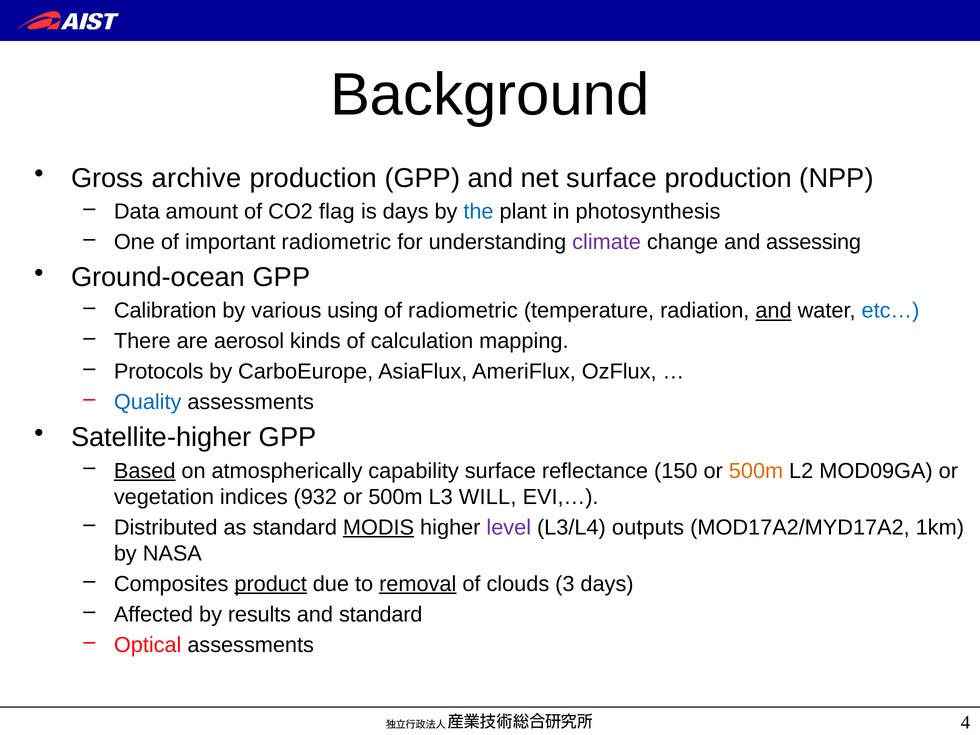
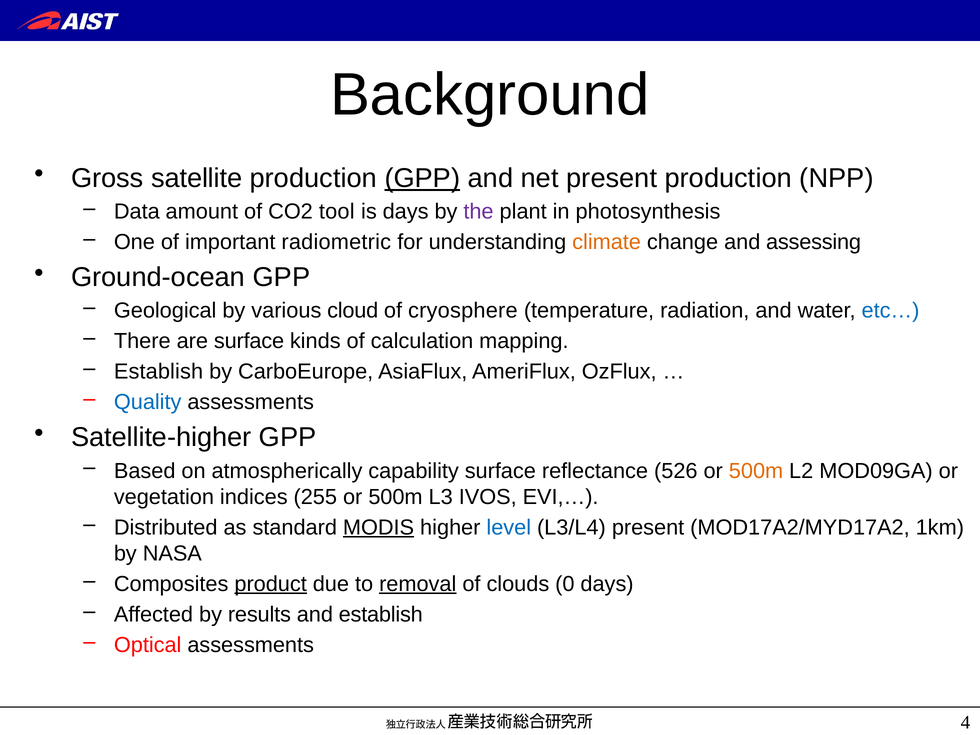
archive: archive -> satellite
GPP at (422, 178) underline: none -> present
net surface: surface -> present
flag: flag -> tool
the colour: blue -> purple
climate colour: purple -> orange
Calibration: Calibration -> Geological
using: using -> cloud
of radiometric: radiometric -> cryosphere
and at (774, 311) underline: present -> none
are aerosol: aerosol -> surface
Protocols at (159, 372): Protocols -> Establish
Based underline: present -> none
150: 150 -> 526
932: 932 -> 255
WILL: WILL -> IVOS
level colour: purple -> blue
L3/L4 outputs: outputs -> present
3: 3 -> 0
and standard: standard -> establish
